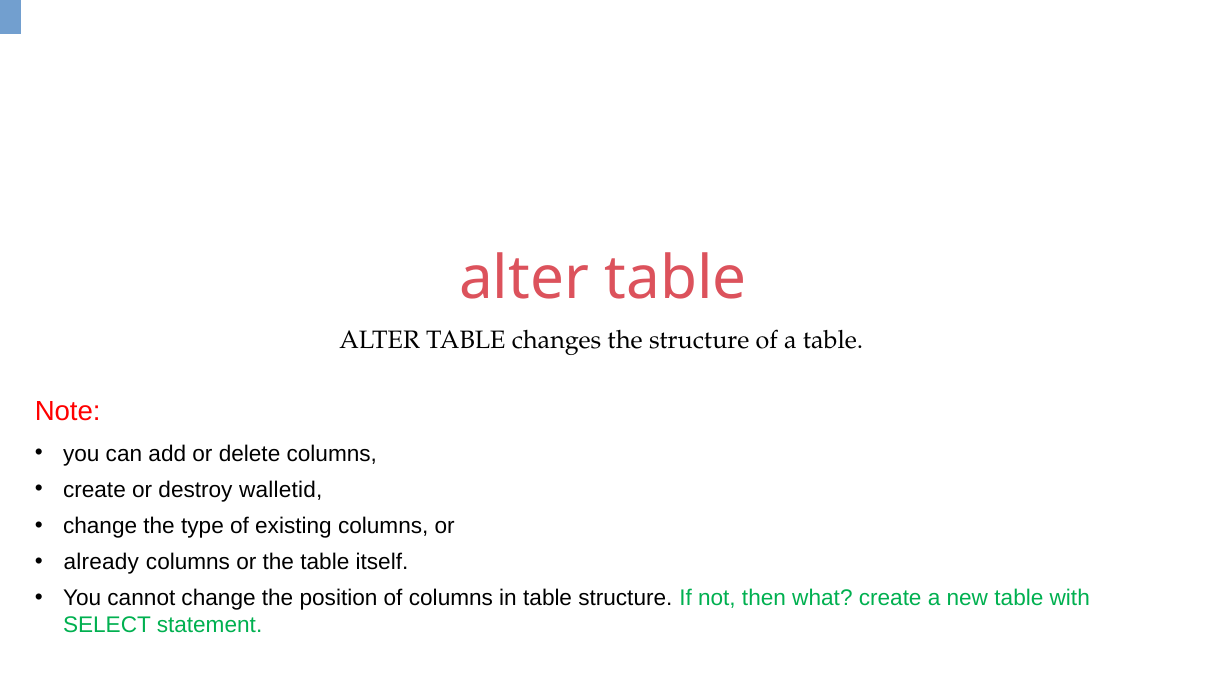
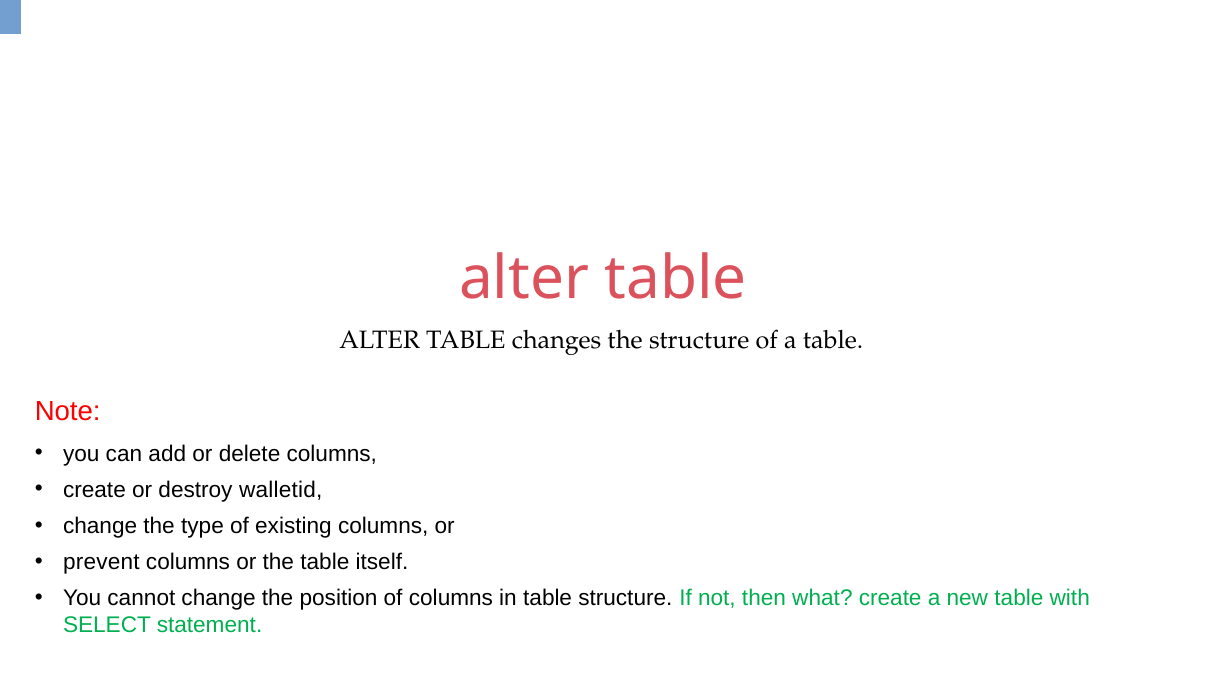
already: already -> prevent
